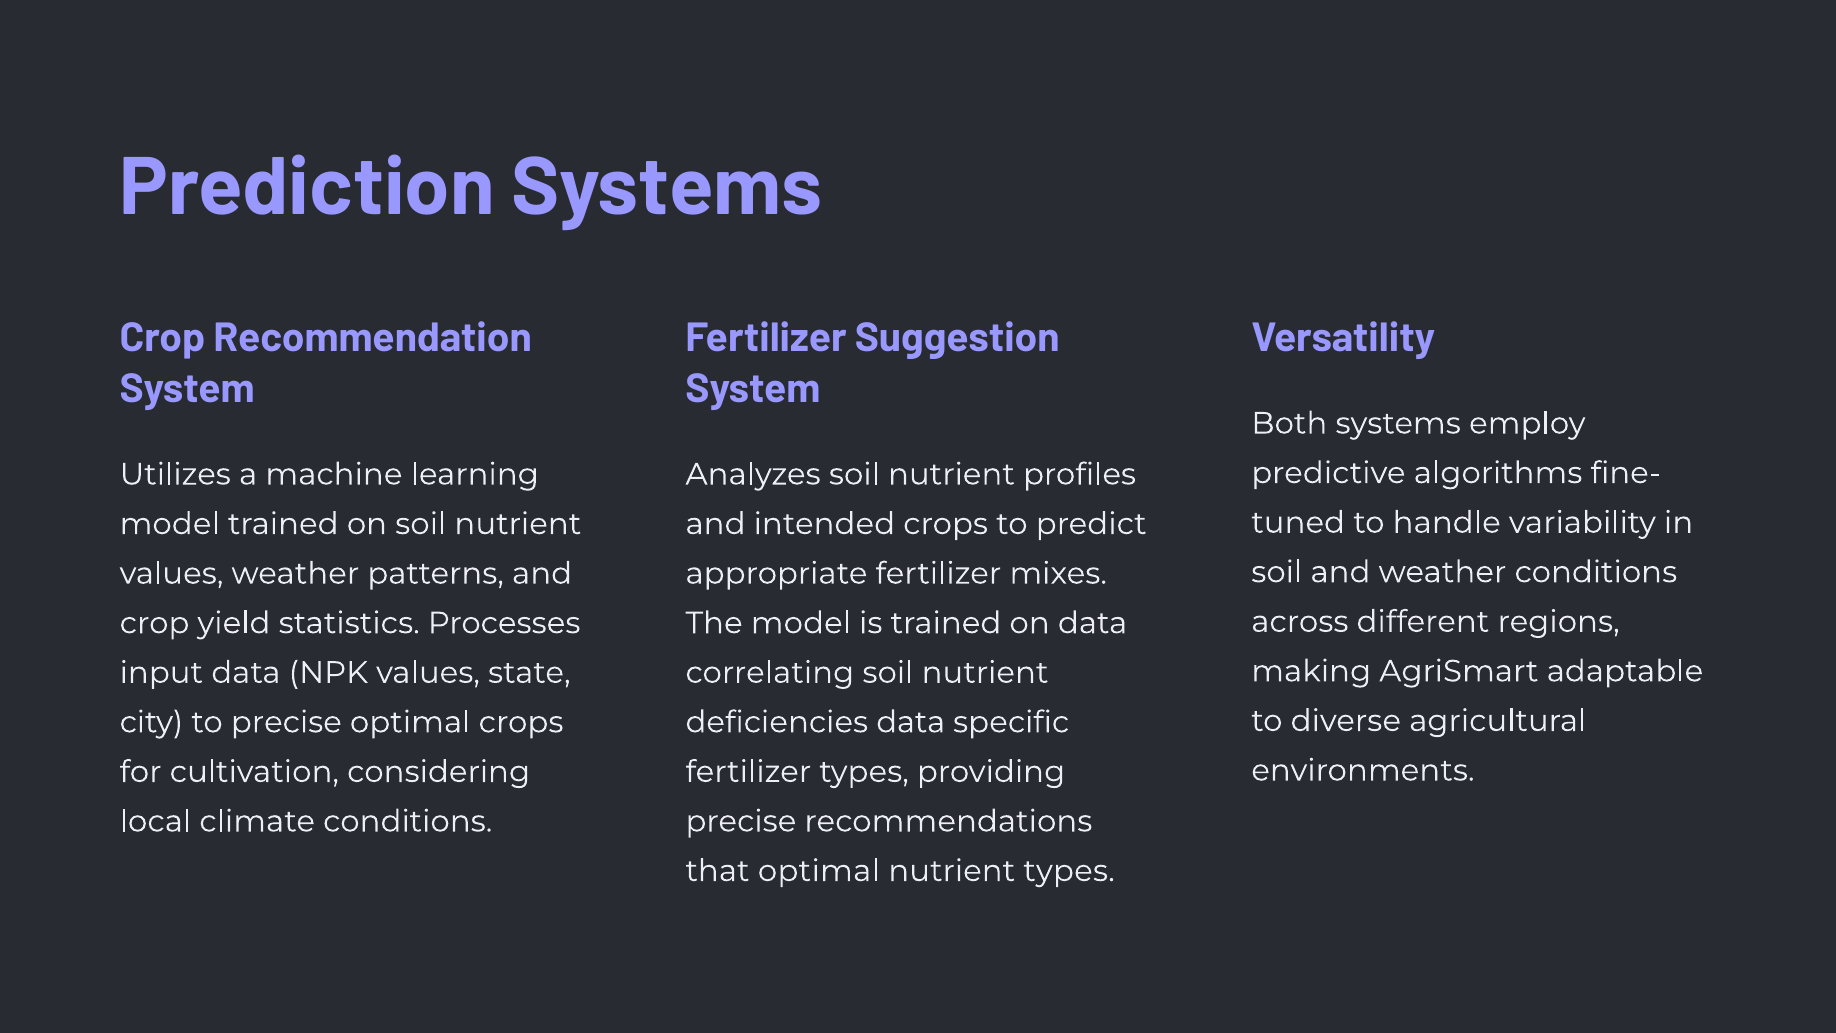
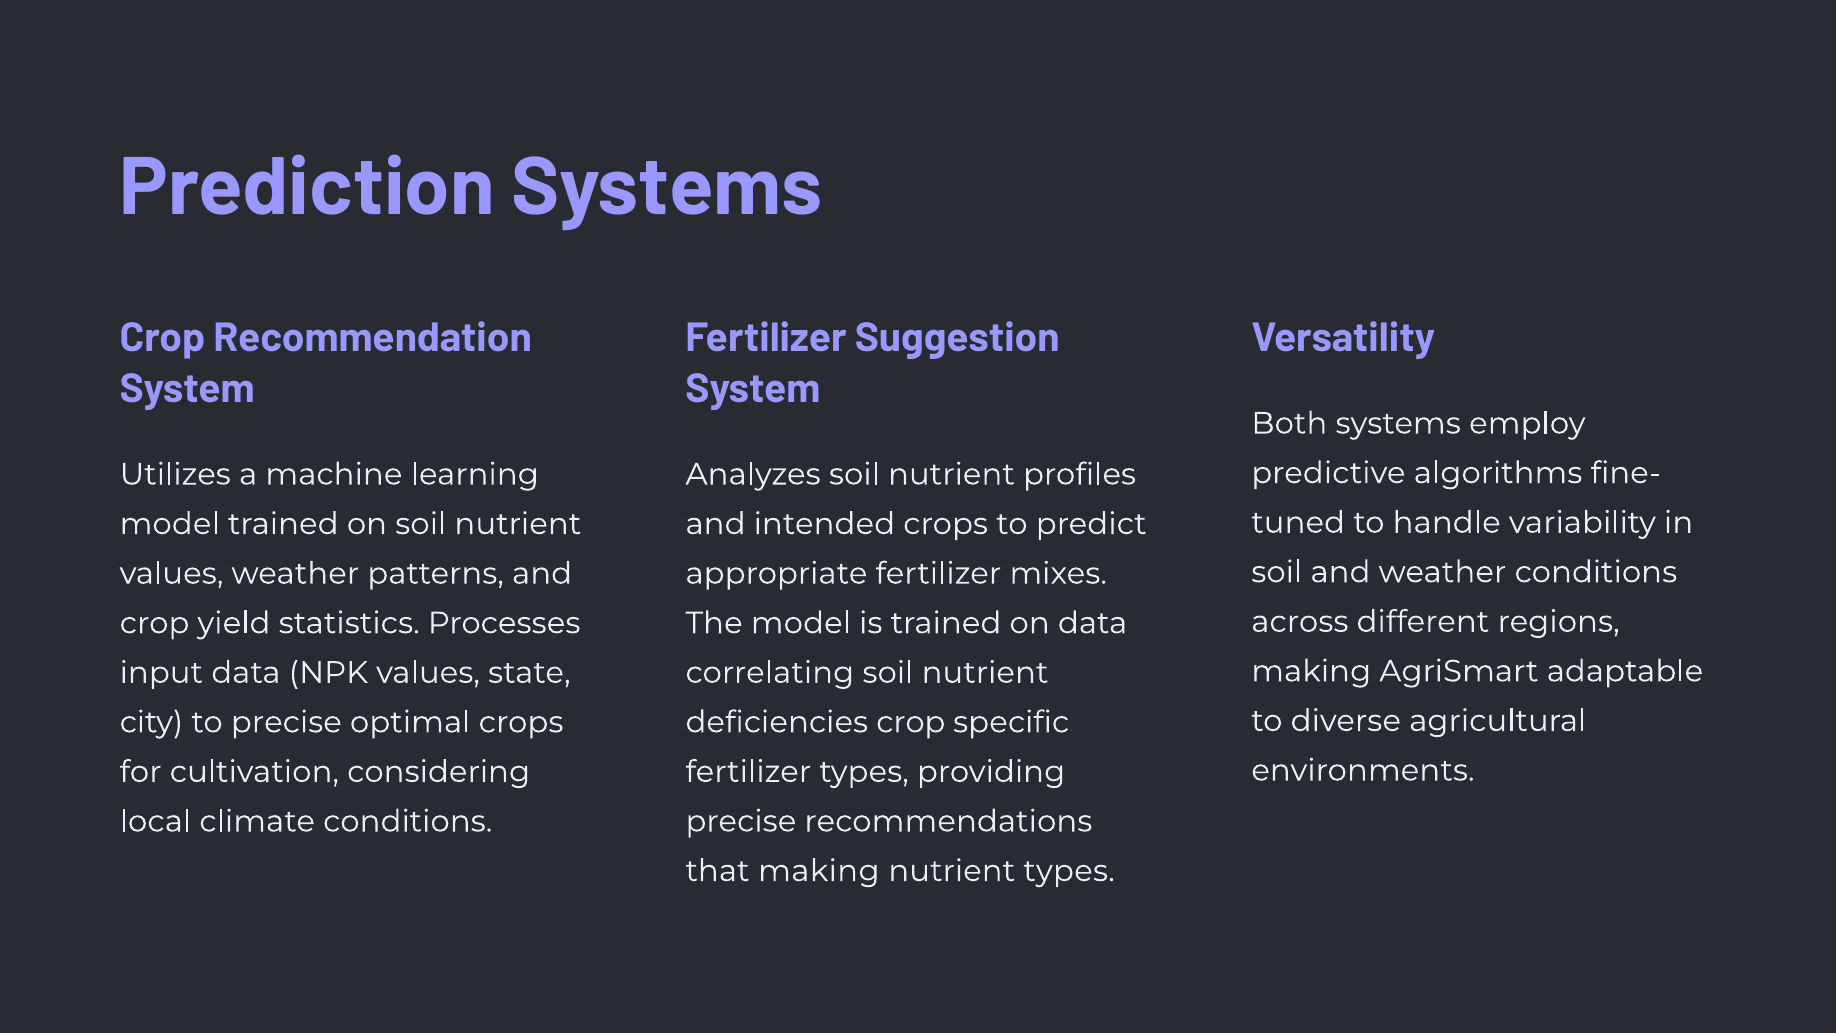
deficiencies data: data -> crop
that optimal: optimal -> making
